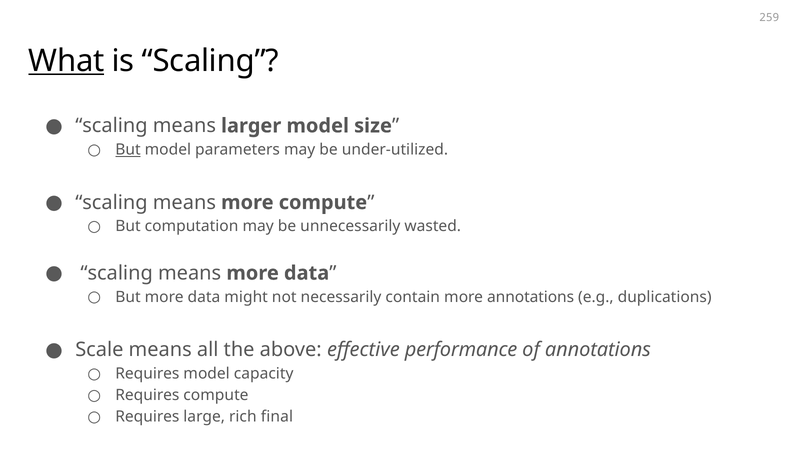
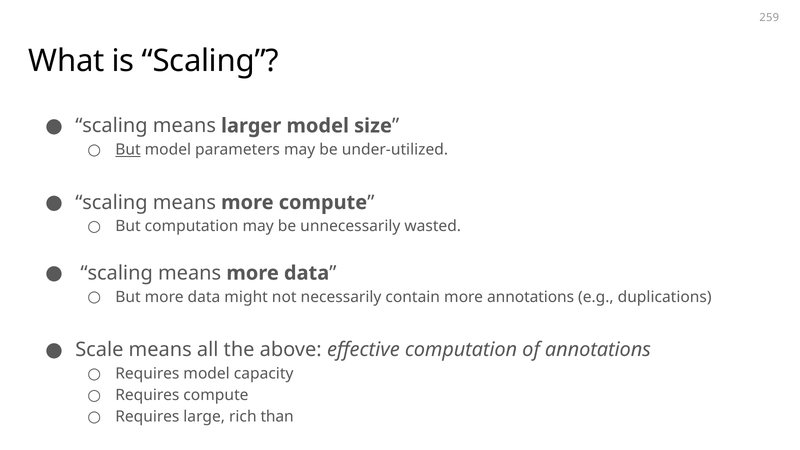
What underline: present -> none
effective performance: performance -> computation
final: final -> than
